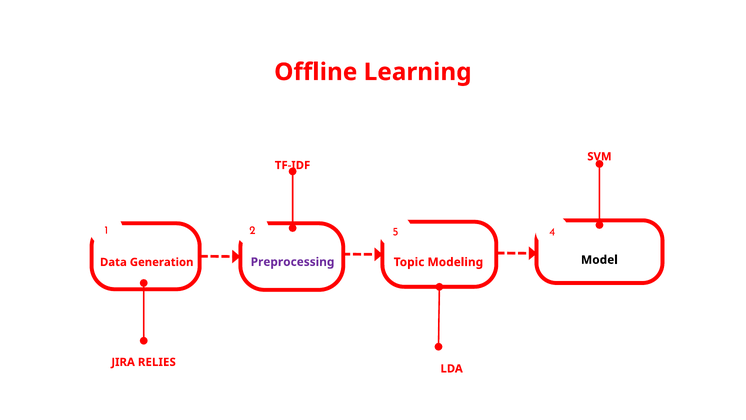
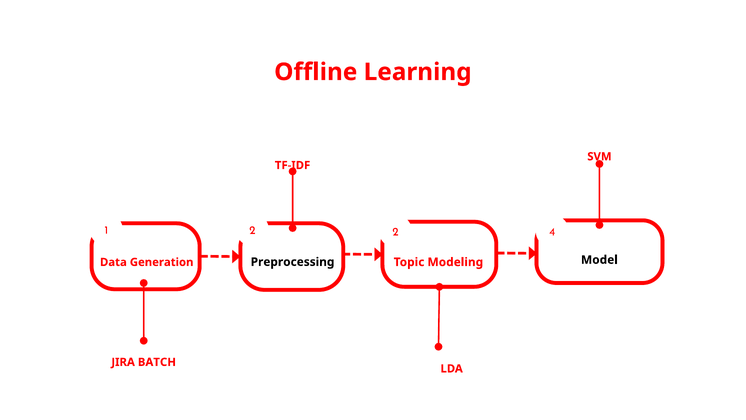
2 5: 5 -> 2
Preprocessing colour: purple -> black
RELIES: RELIES -> BATCH
